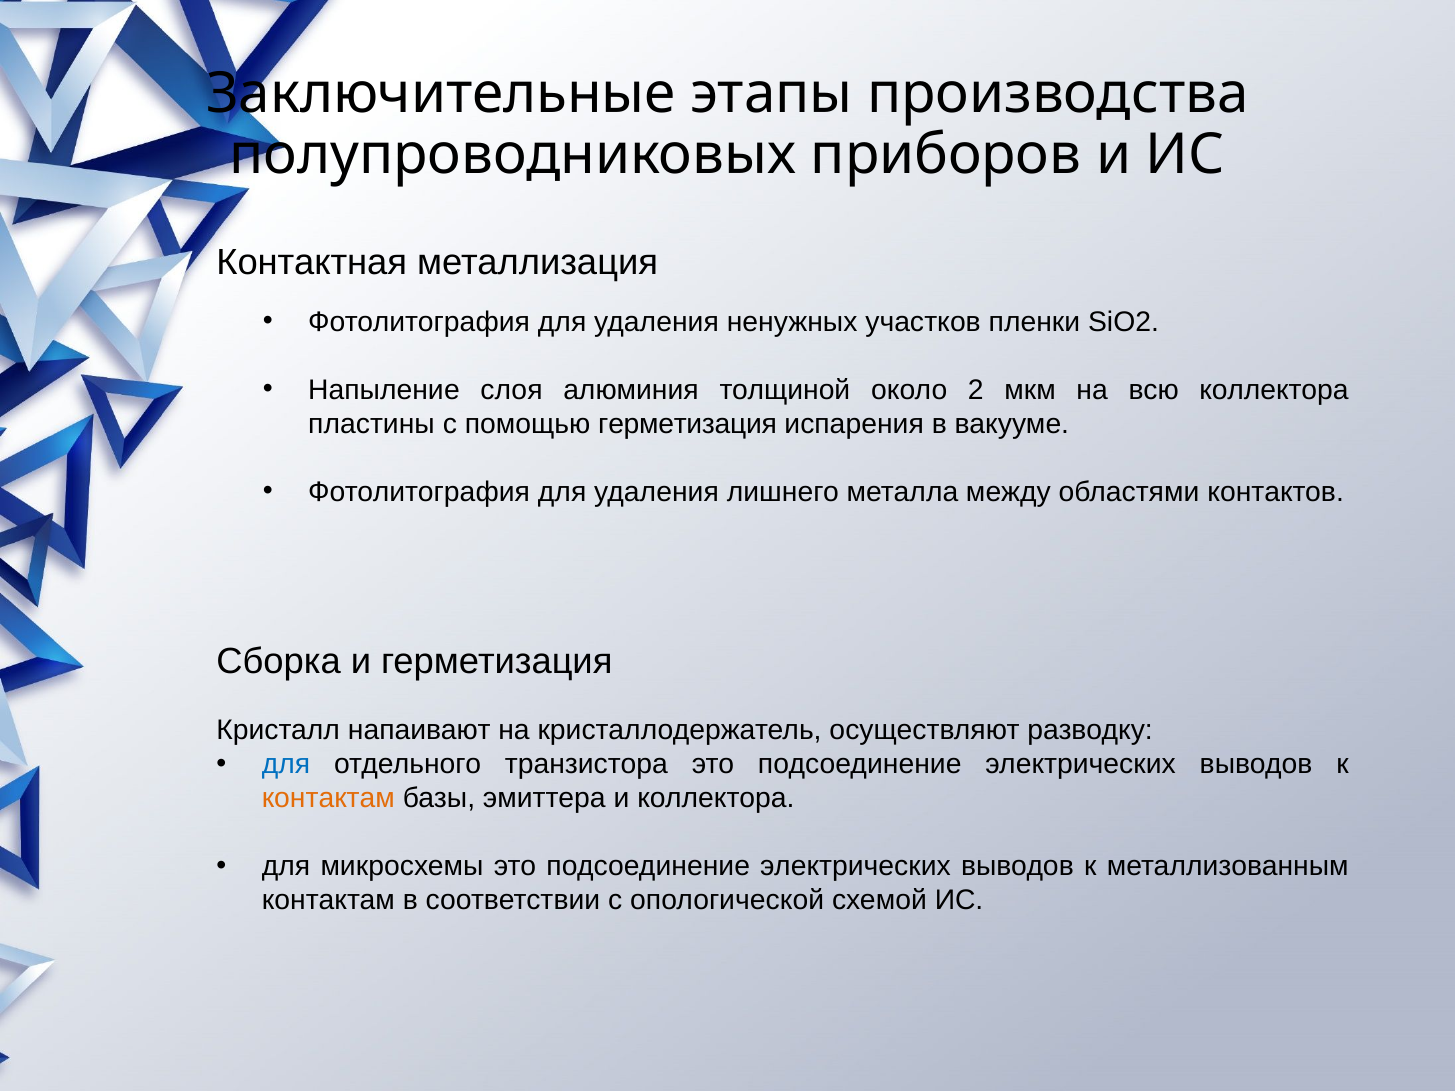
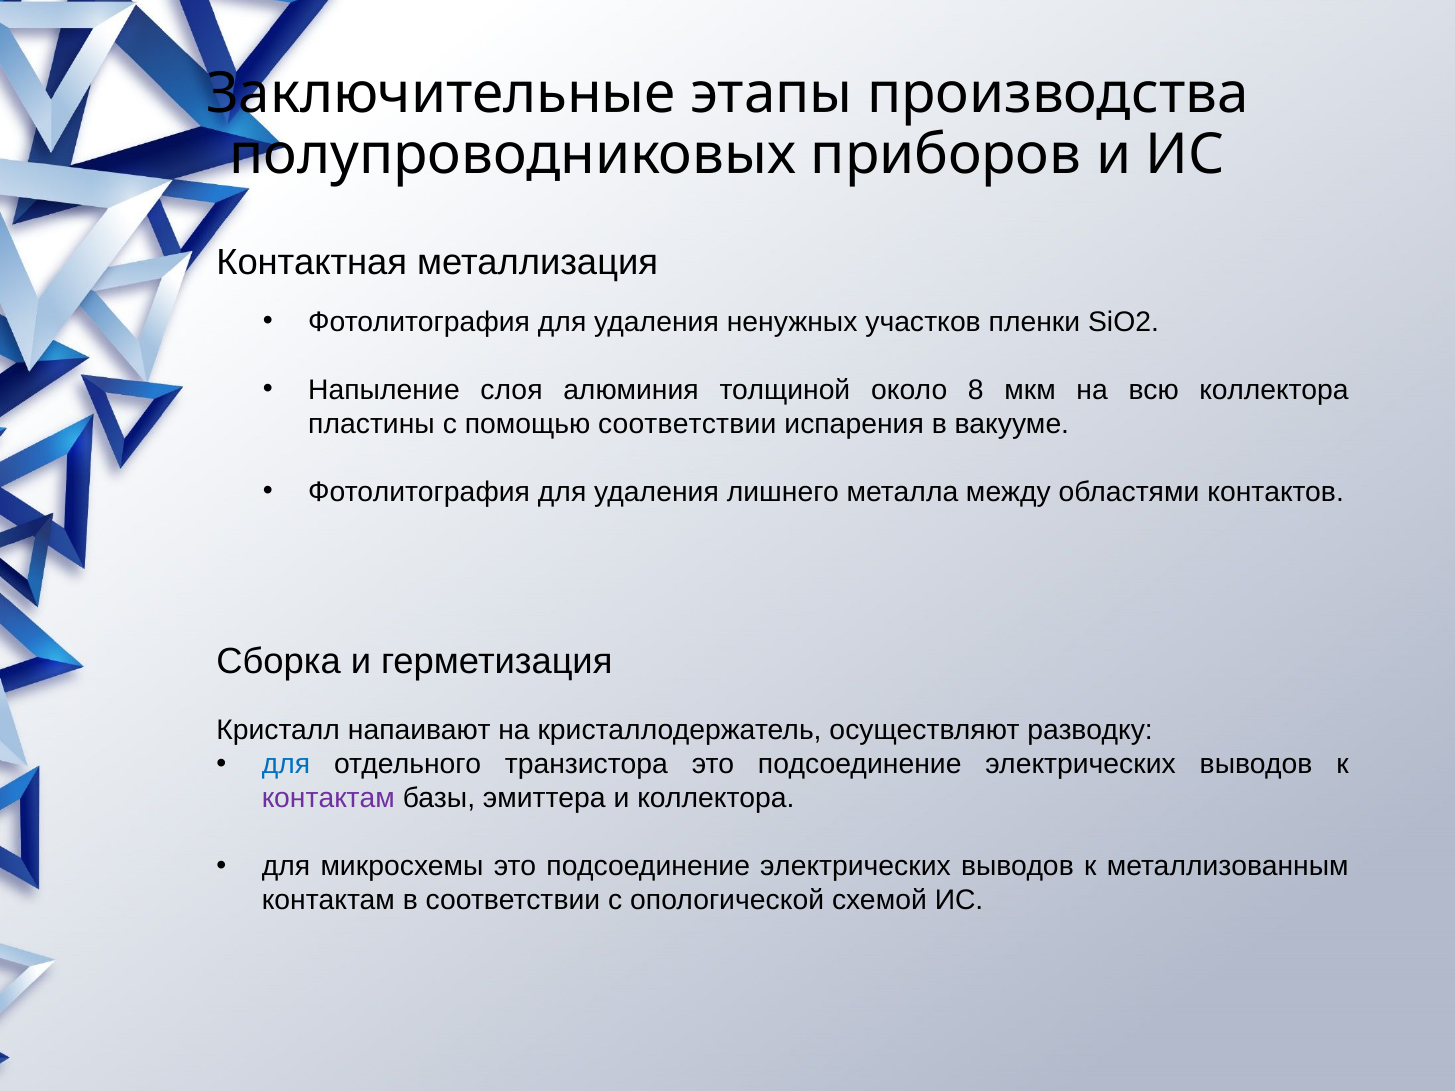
2: 2 -> 8
помощью герметизация: герметизация -> соответствии
контактам at (328, 799) colour: orange -> purple
